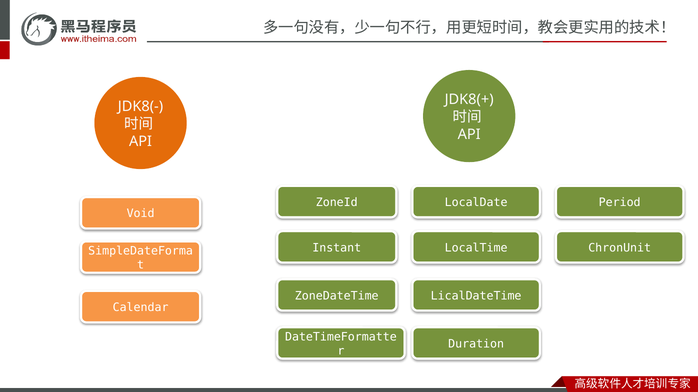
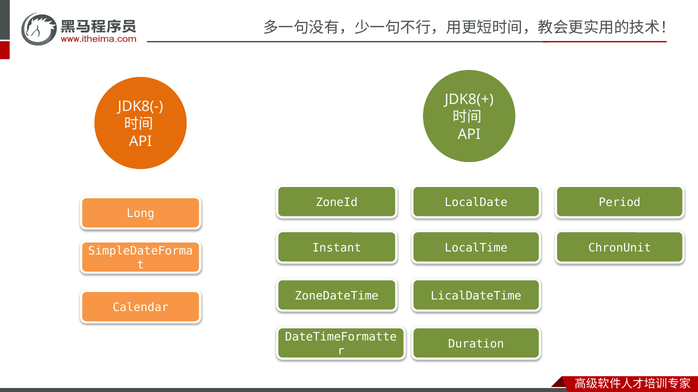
Void: Void -> Long
